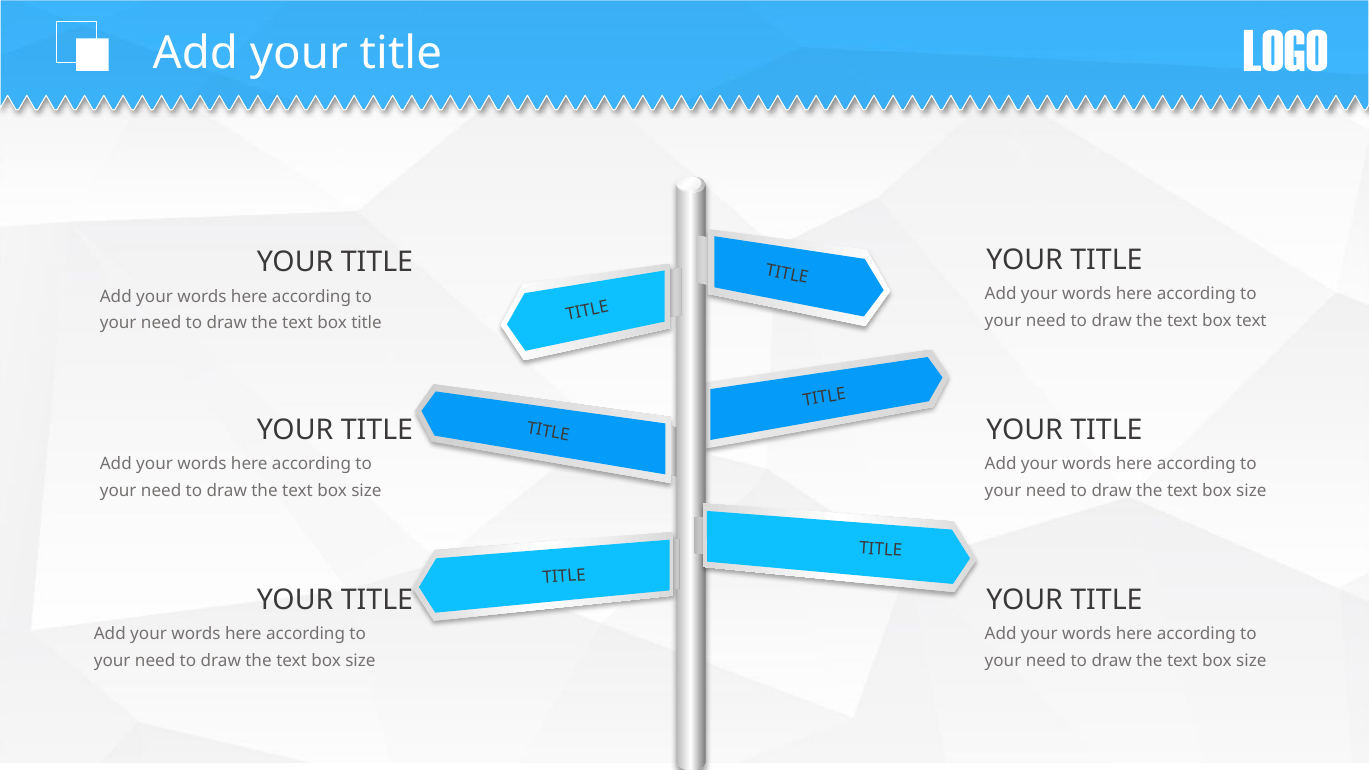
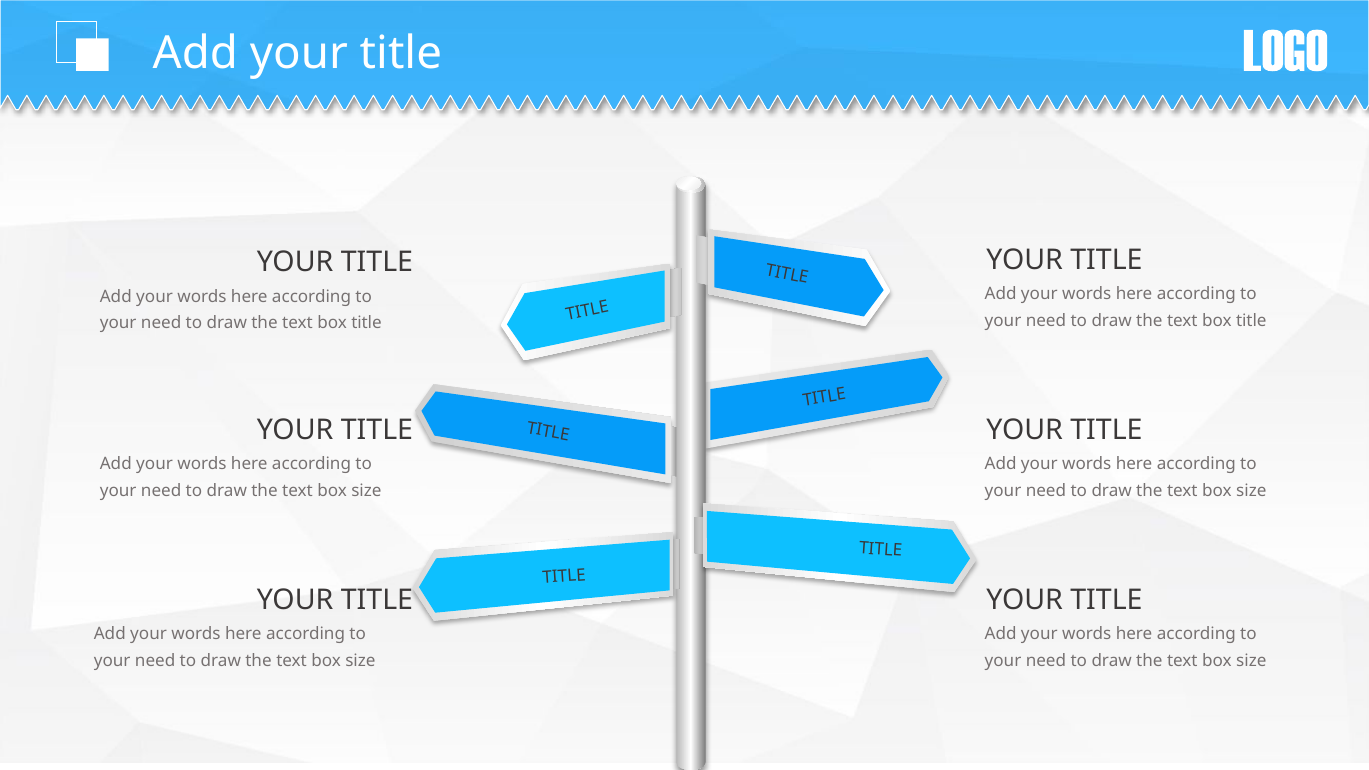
text at (1251, 321): text -> title
